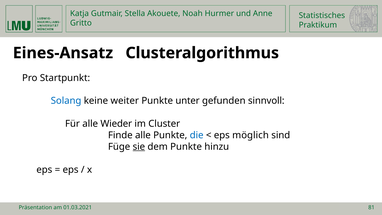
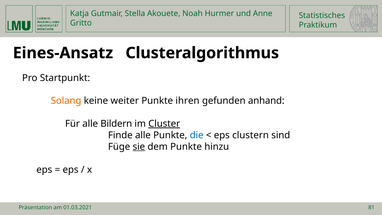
Solang colour: blue -> orange
unter: unter -> ihren
sinnvoll: sinnvoll -> anhand
Wieder: Wieder -> Bildern
Cluster underline: none -> present
möglich: möglich -> clustern
